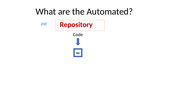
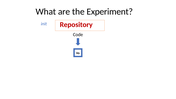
Automated: Automated -> Experiment
